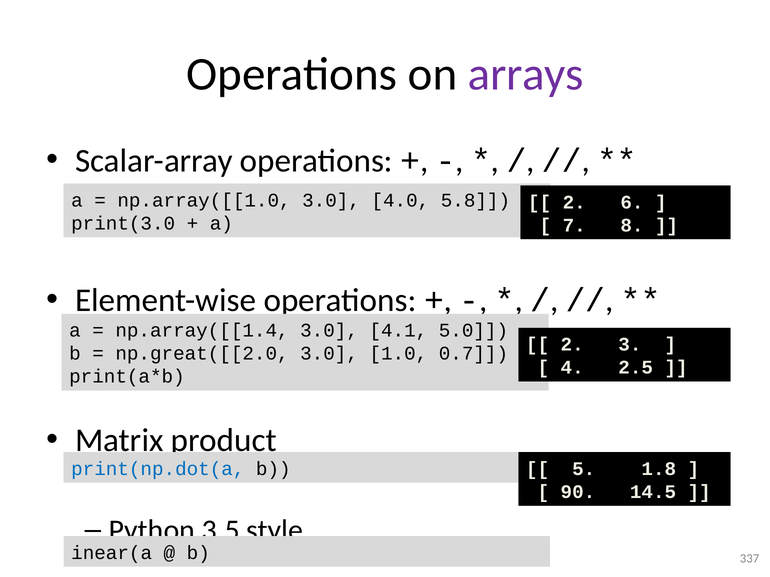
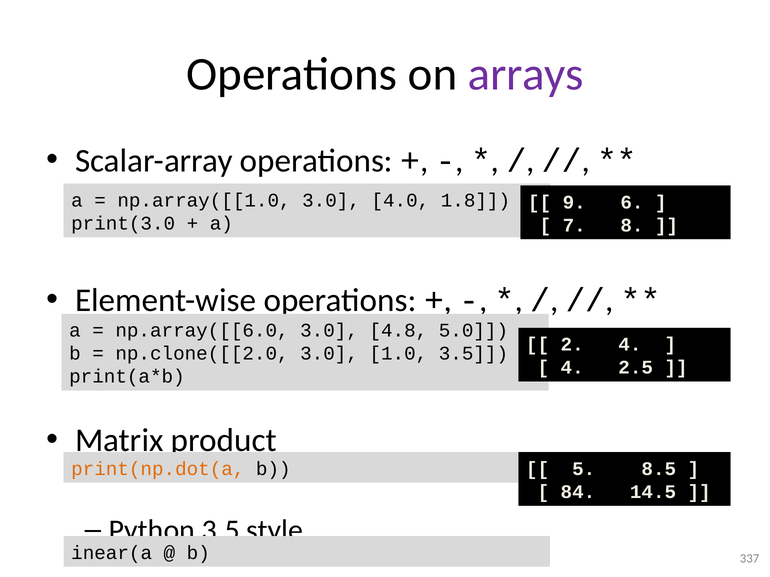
5.8: 5.8 -> 1.8
2 at (574, 202): 2 -> 9
np.array([[1.4: np.array([[1.4 -> np.array([[6.0
4.1: 4.1 -> 4.8
2 3: 3 -> 4
np.great([[2.0: np.great([[2.0 -> np.clone([[2.0
1.0 0.7: 0.7 -> 3.5
print(np.dot(a colour: blue -> orange
1.8: 1.8 -> 8.5
90: 90 -> 84
